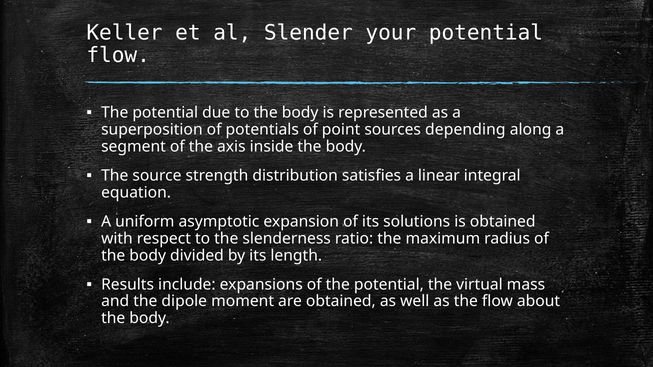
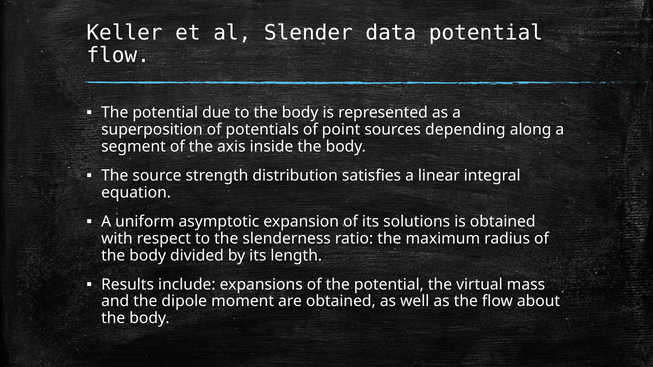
your: your -> data
